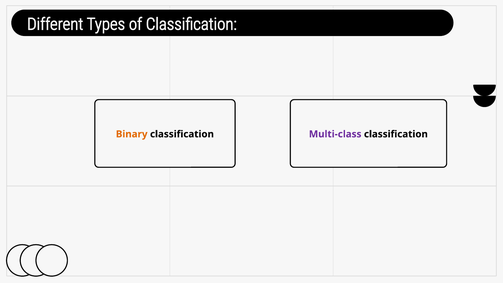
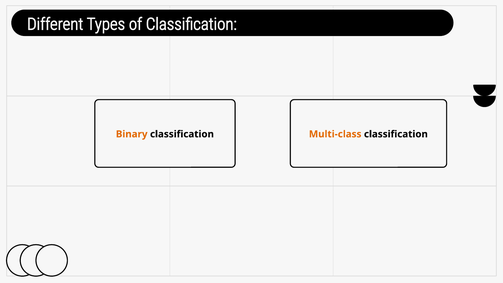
Multi-class colour: purple -> orange
